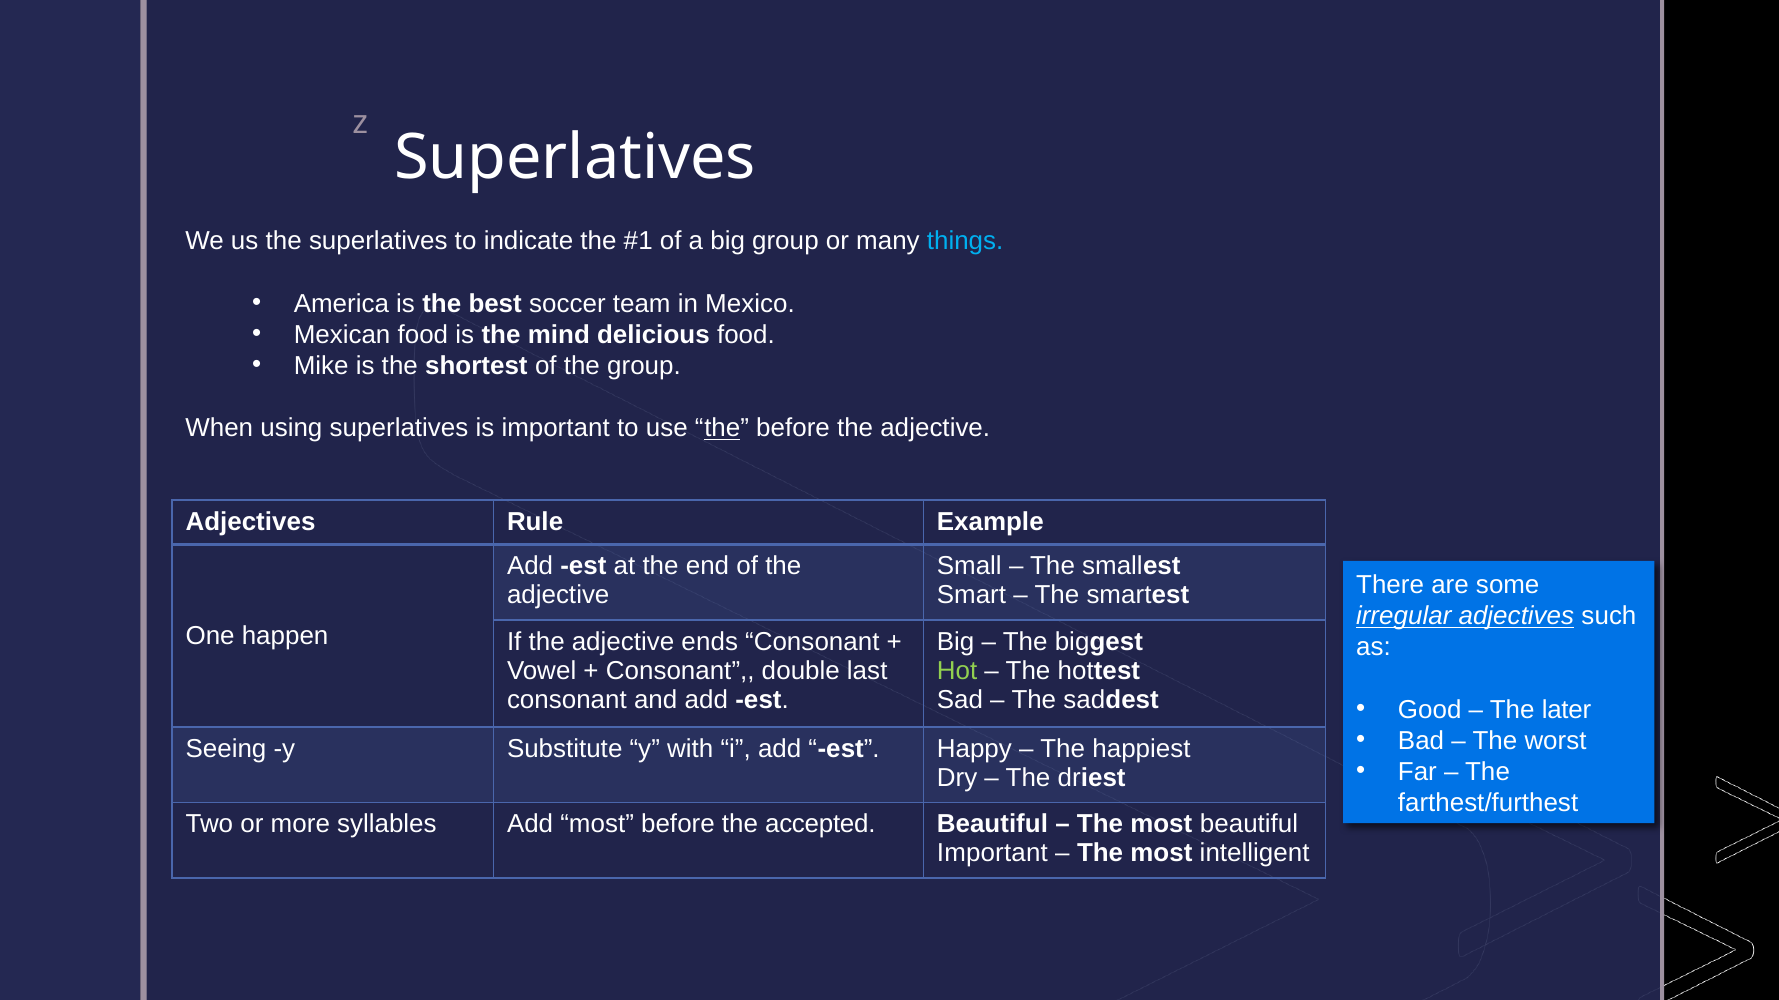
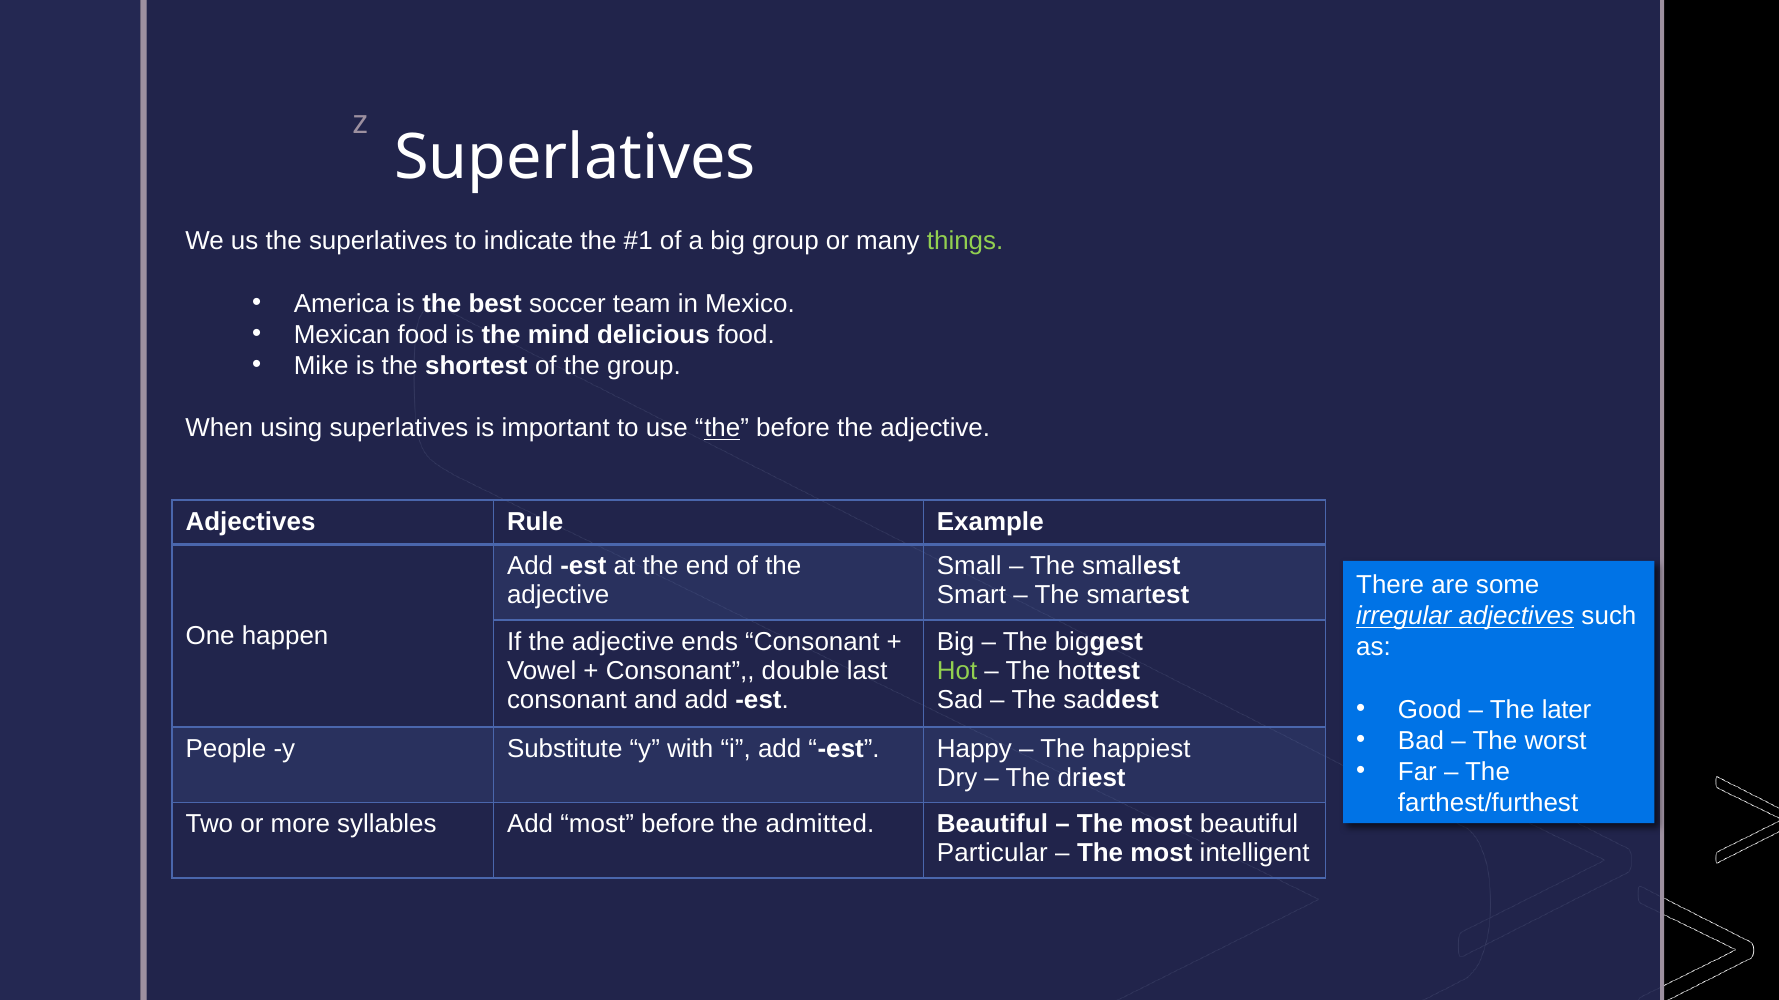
things colour: light blue -> light green
Seeing: Seeing -> People
accepted: accepted -> admitted
Important at (992, 854): Important -> Particular
